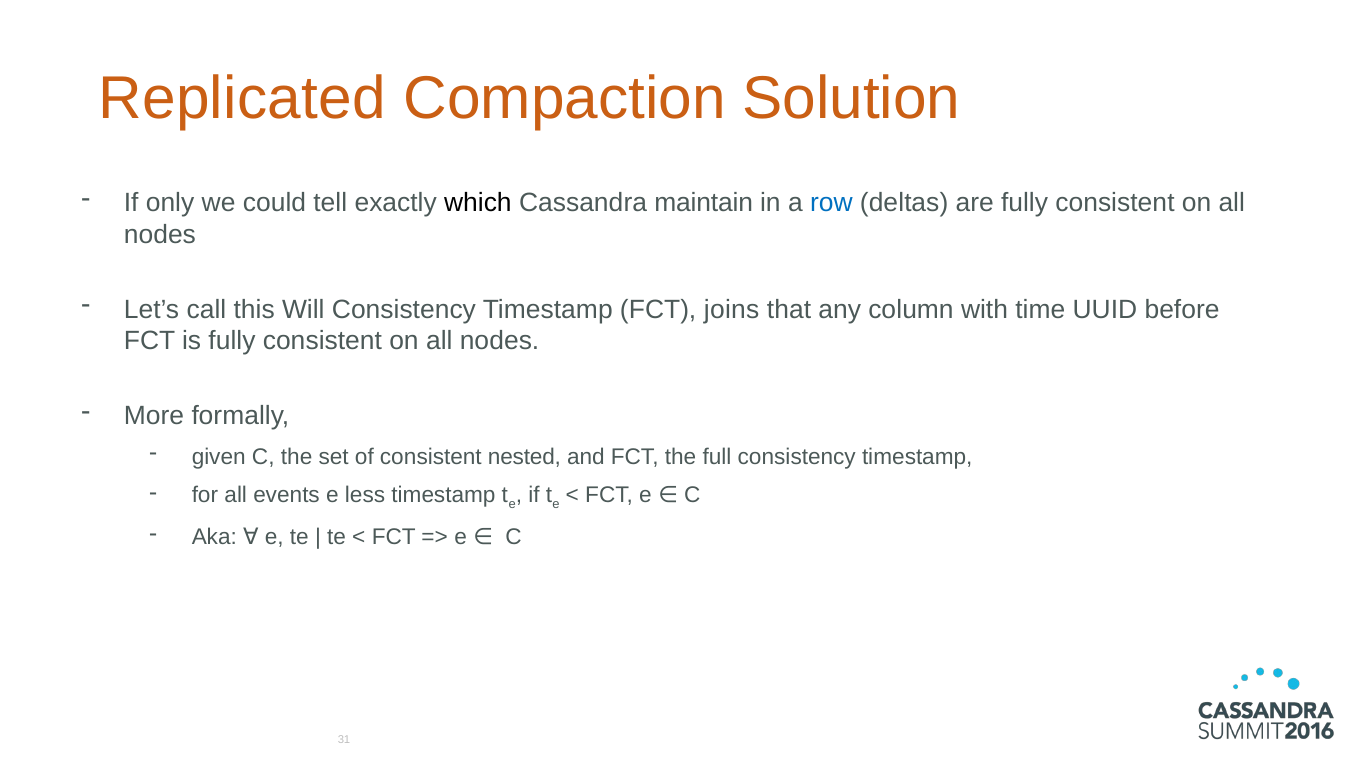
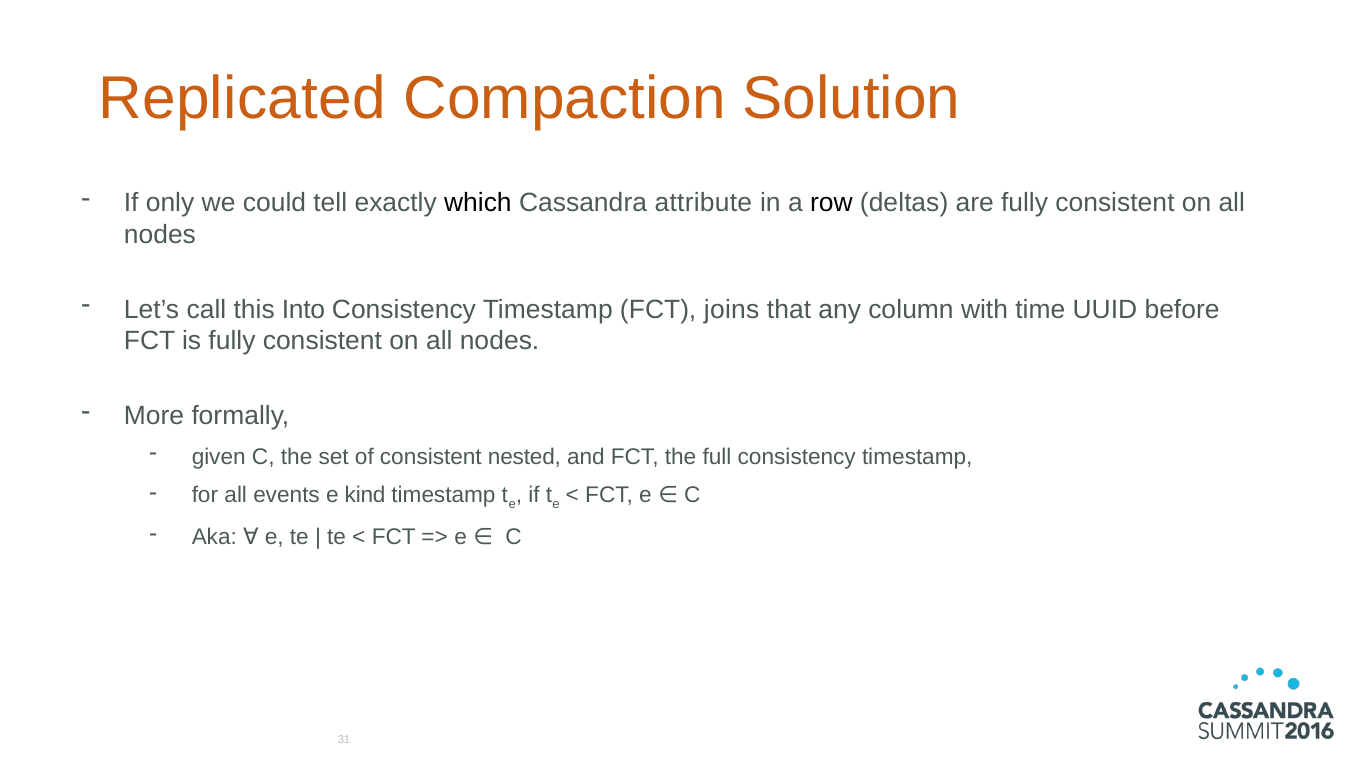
maintain: maintain -> attribute
row colour: blue -> black
Will: Will -> Into
less: less -> kind
